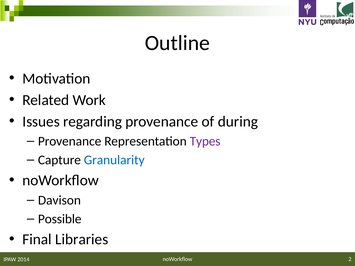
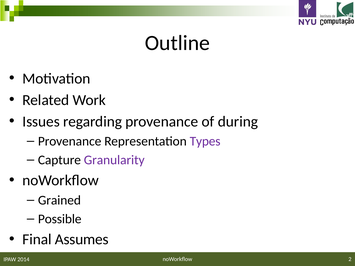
Granularity colour: blue -> purple
Davison: Davison -> Grained
Libraries: Libraries -> Assumes
